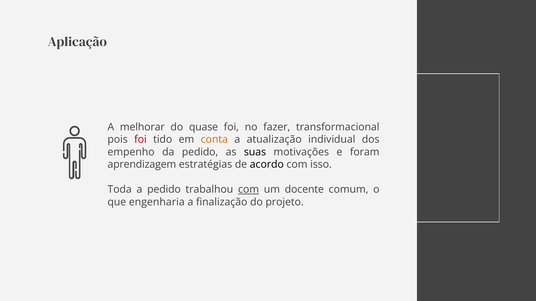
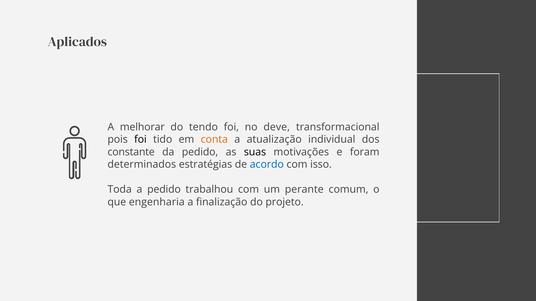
Aplicação: Aplicação -> Aplicados
quase: quase -> tendo
fazer: fazer -> deve
foi at (140, 140) colour: red -> black
empenho: empenho -> constante
aprendizagem: aprendizagem -> determinados
acordo colour: black -> blue
com at (249, 190) underline: present -> none
docente: docente -> perante
